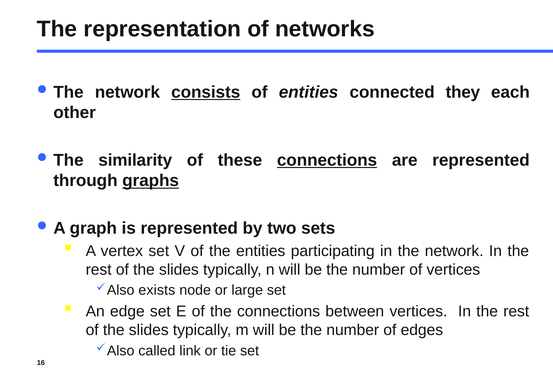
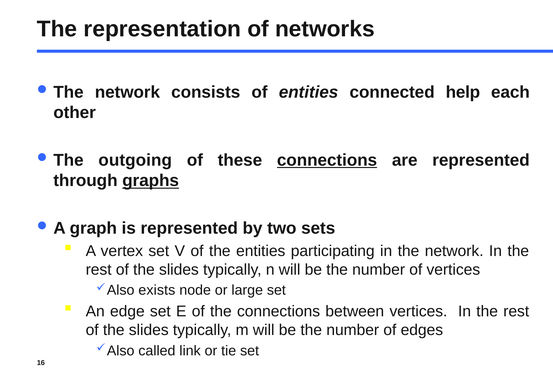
consists underline: present -> none
they: they -> help
similarity: similarity -> outgoing
